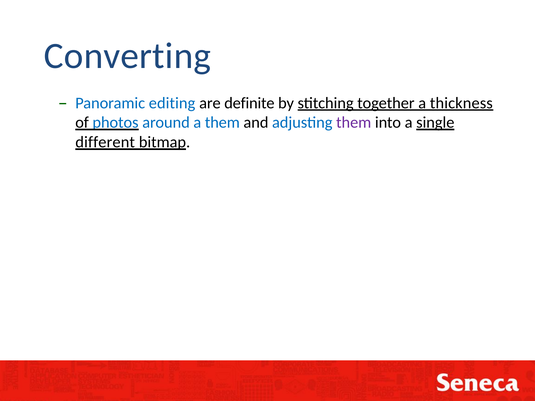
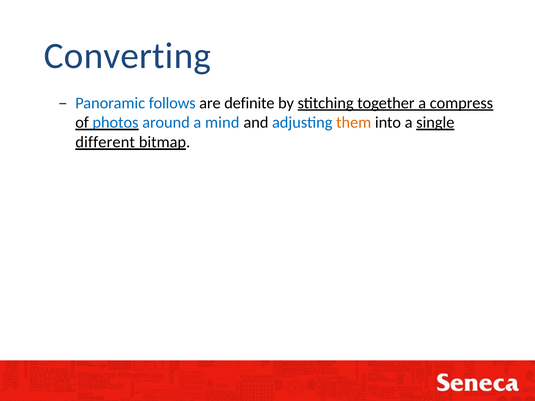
editing: editing -> follows
thickness: thickness -> compress
a them: them -> mind
them at (354, 123) colour: purple -> orange
